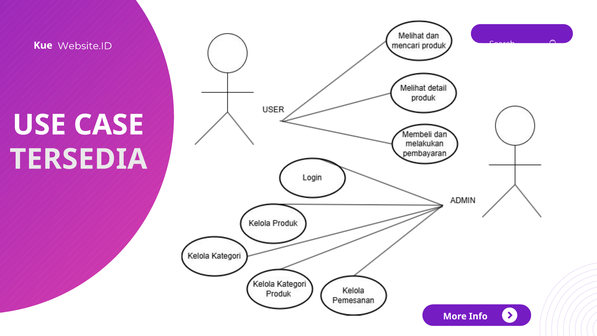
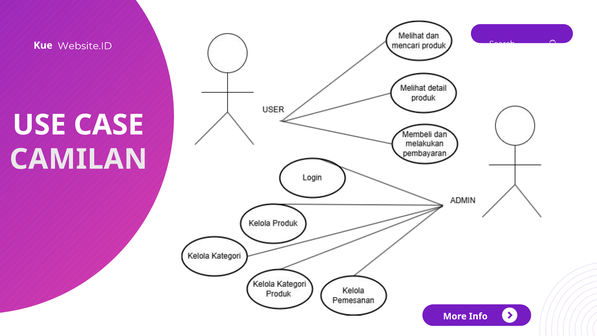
TERSEDIA: TERSEDIA -> CAMILAN
